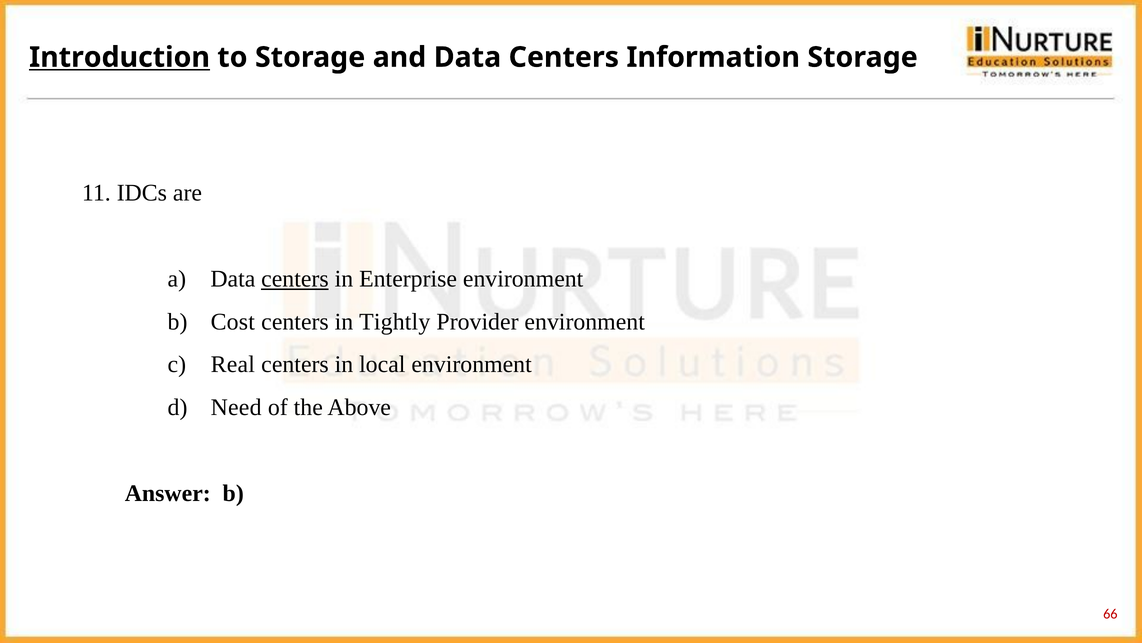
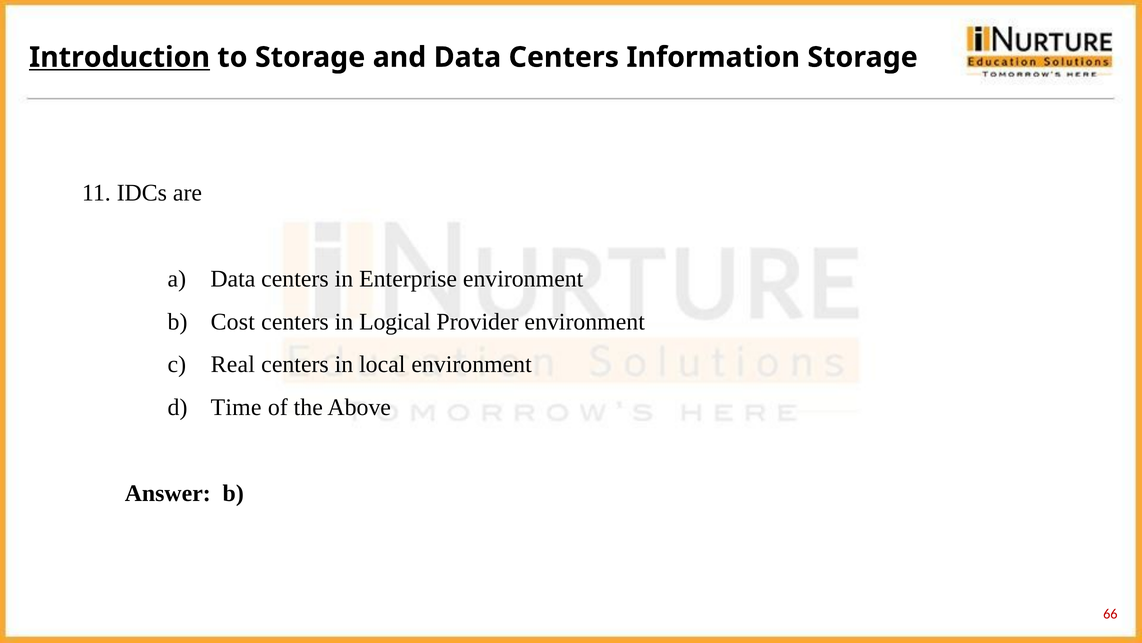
centers at (295, 279) underline: present -> none
Tightly: Tightly -> Logical
Need: Need -> Time
